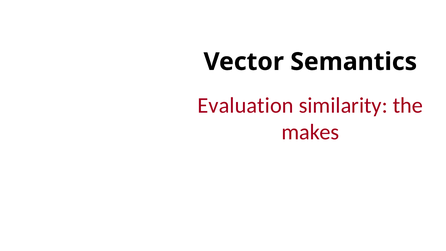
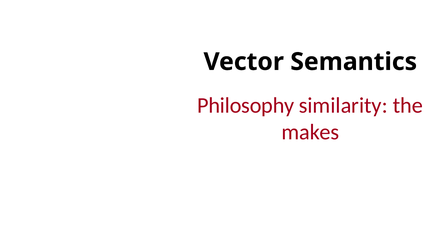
Evaluation: Evaluation -> Philosophy
